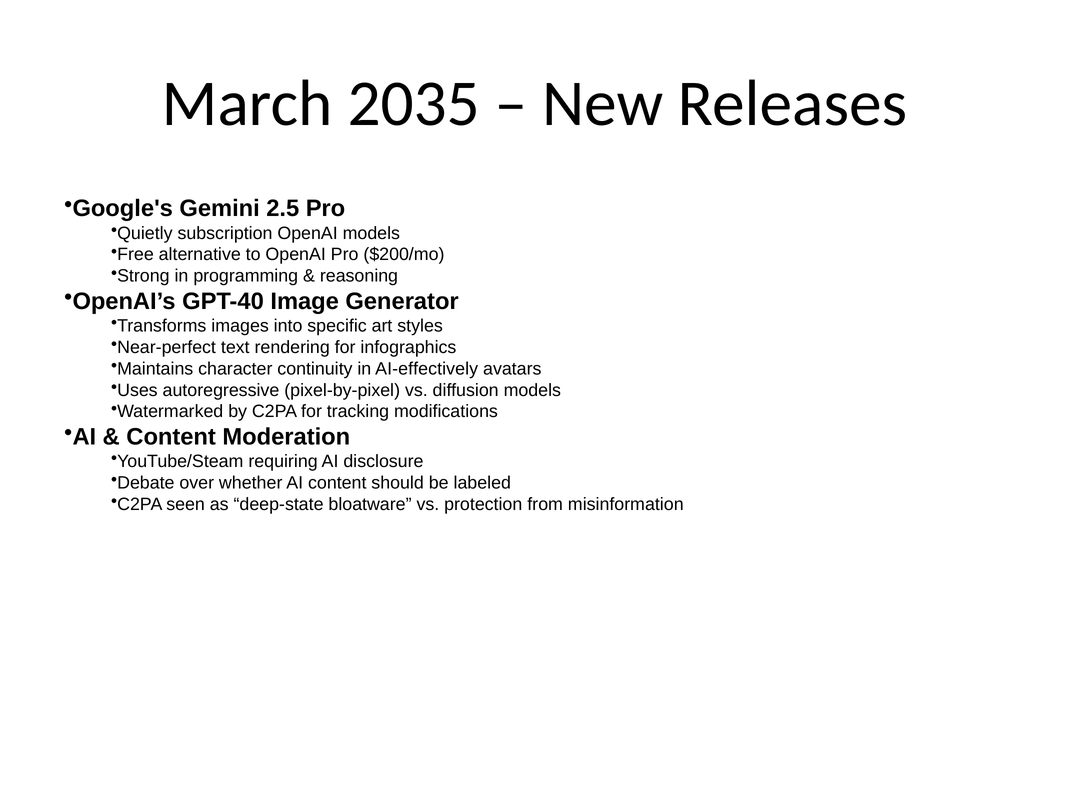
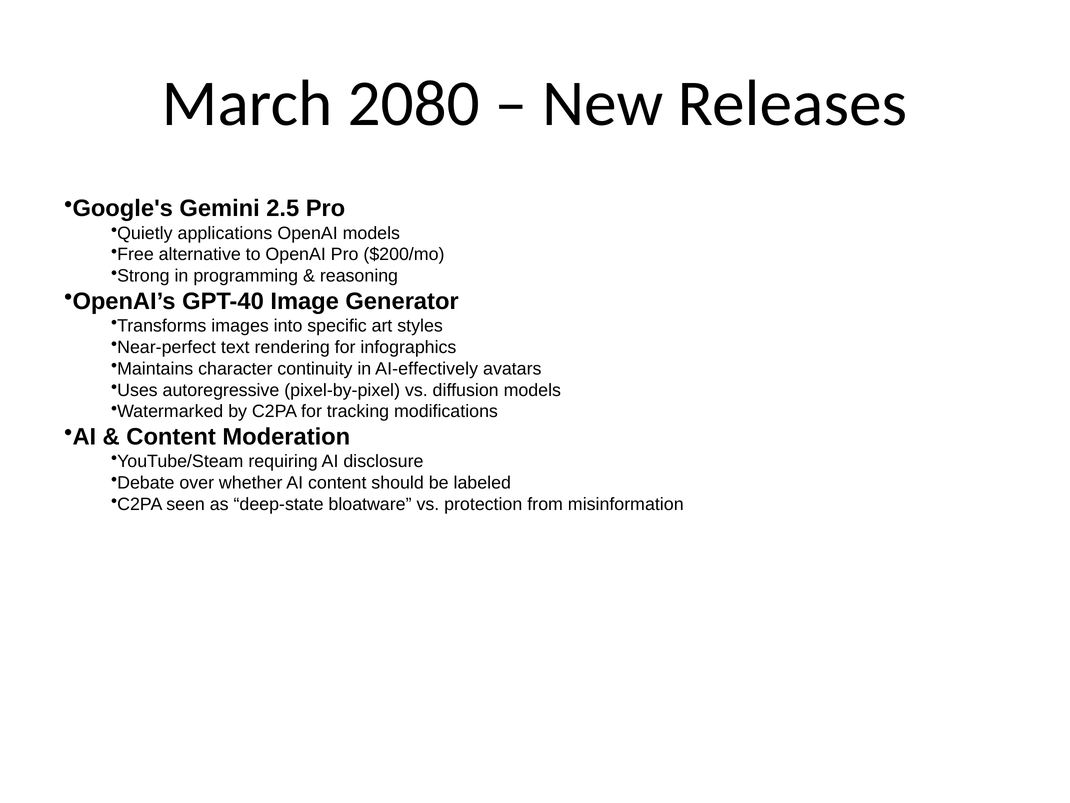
2035: 2035 -> 2080
subscription: subscription -> applications
